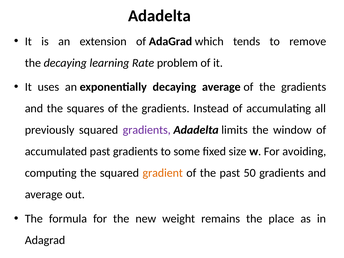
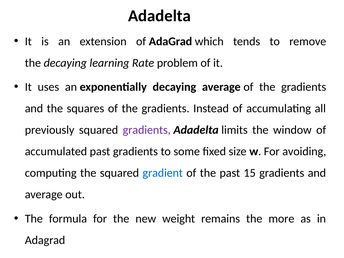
gradient colour: orange -> blue
50: 50 -> 15
place: place -> more
